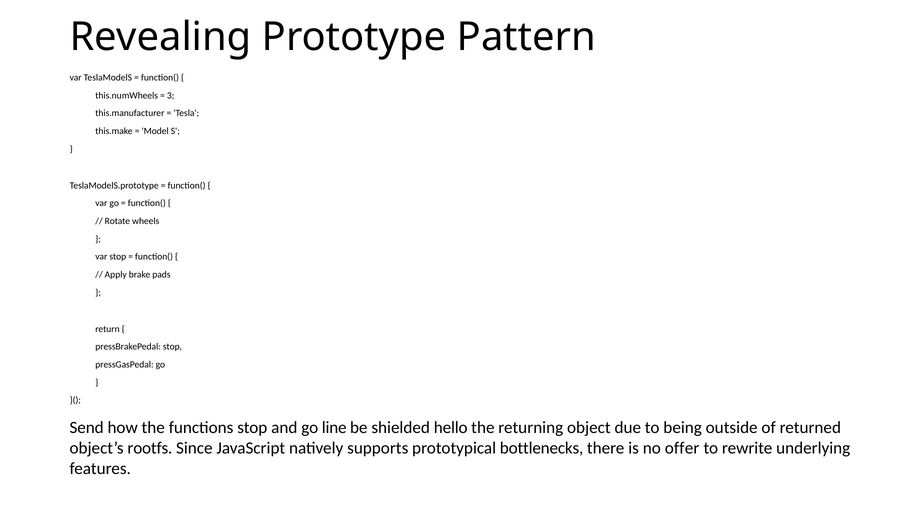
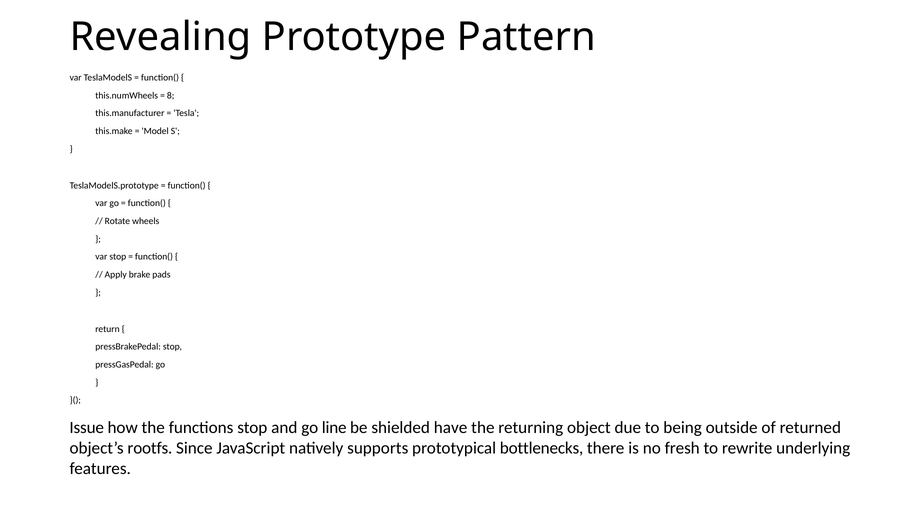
3: 3 -> 8
Send: Send -> Issue
hello: hello -> have
offer: offer -> fresh
